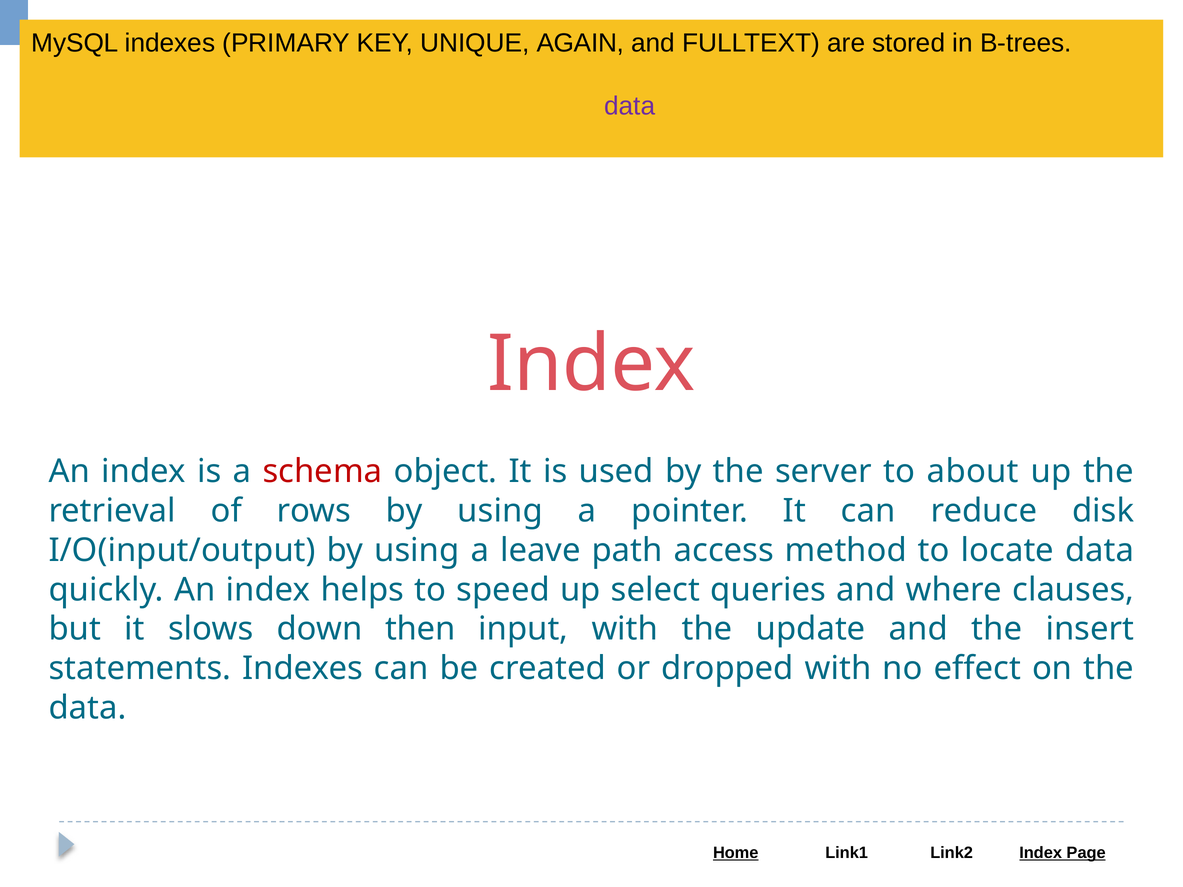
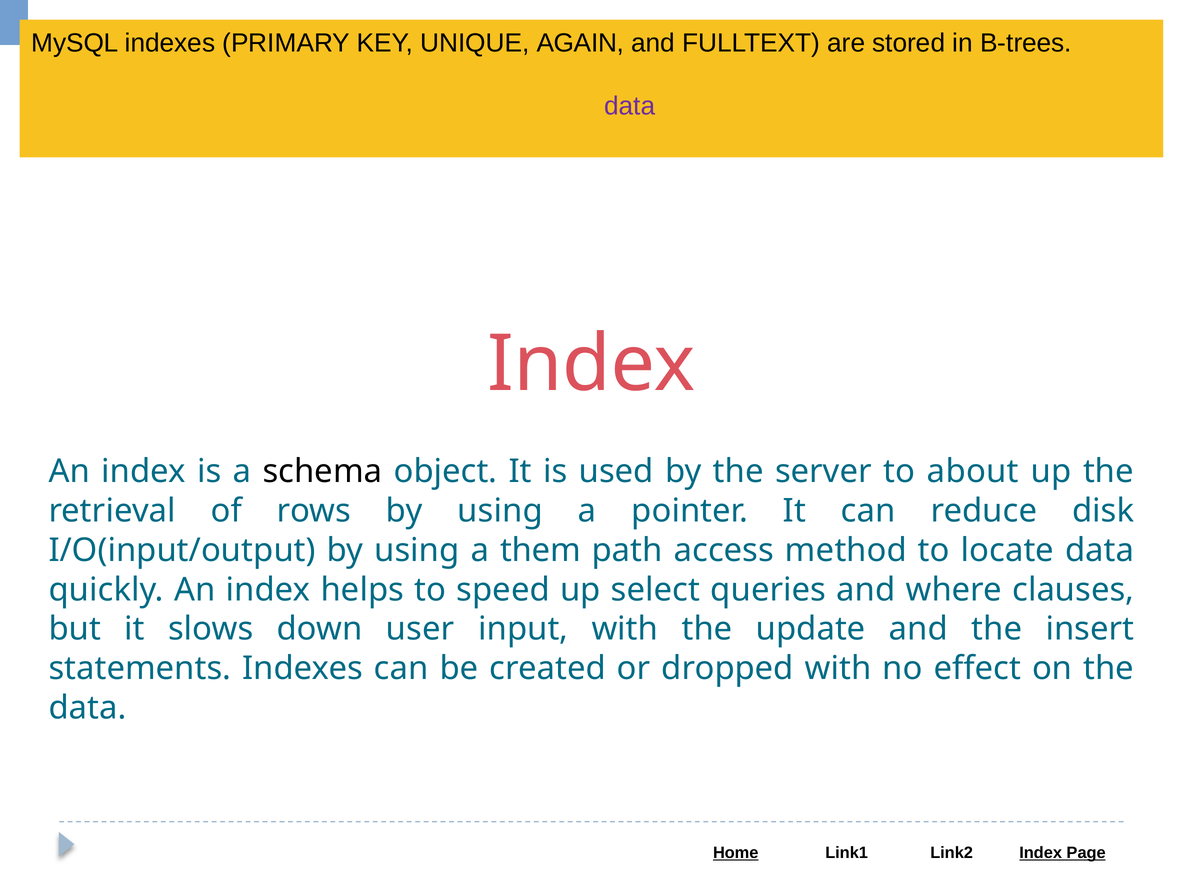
schema colour: red -> black
leave: leave -> them
then: then -> user
